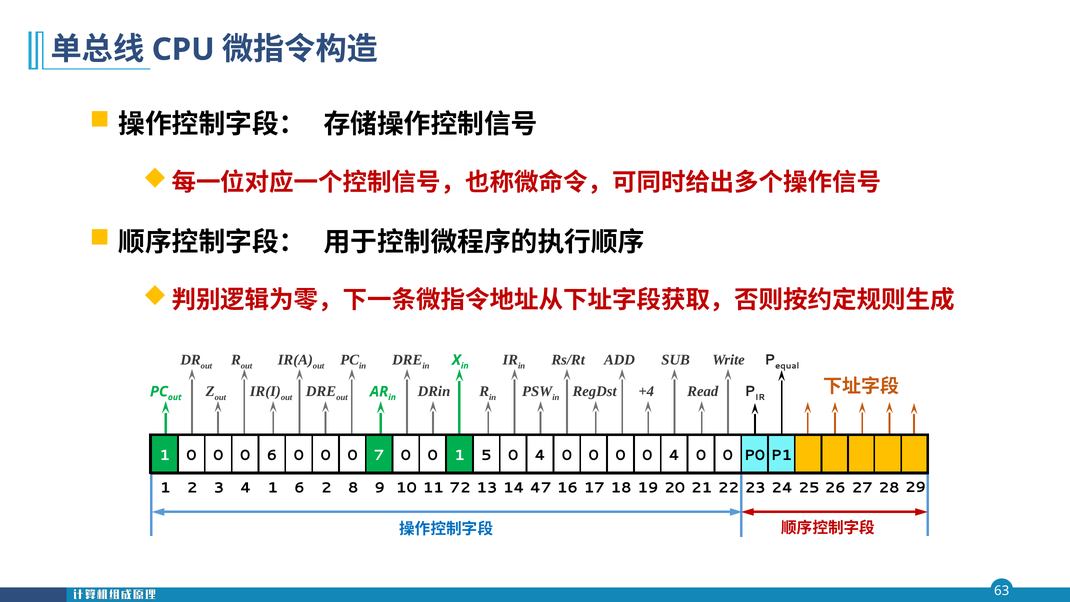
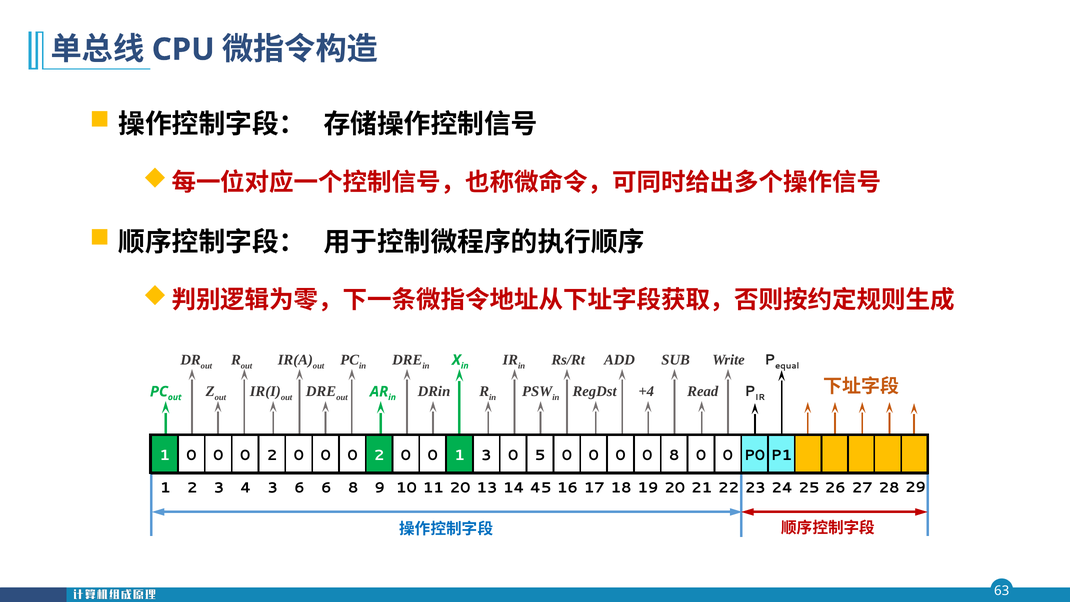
6 at (272, 455): 6 -> 2
7 at (379, 455): 7 -> 2
1 5: 5 -> 3
4 at (540, 455): 4 -> 5
0 0 4: 4 -> 8
4 1: 1 -> 3
6 2: 2 -> 6
11 72: 72 -> 20
47: 47 -> 45
